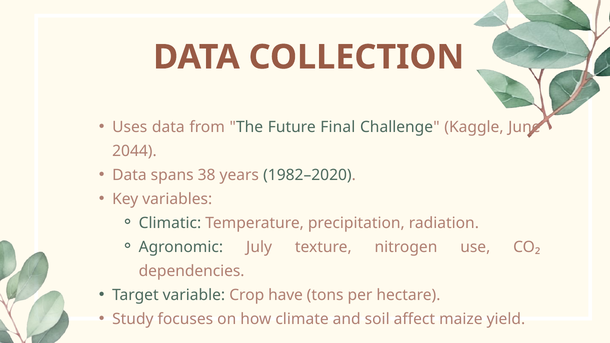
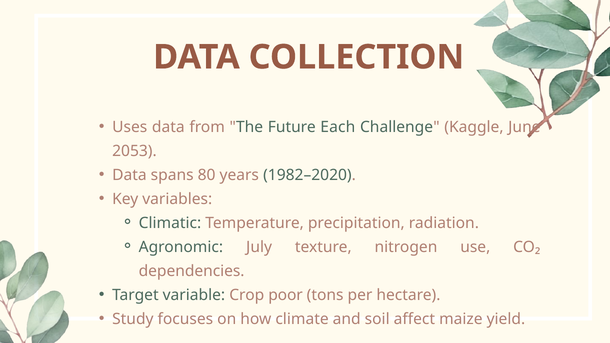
Final: Final -> Each
2044: 2044 -> 2053
38: 38 -> 80
have: have -> poor
